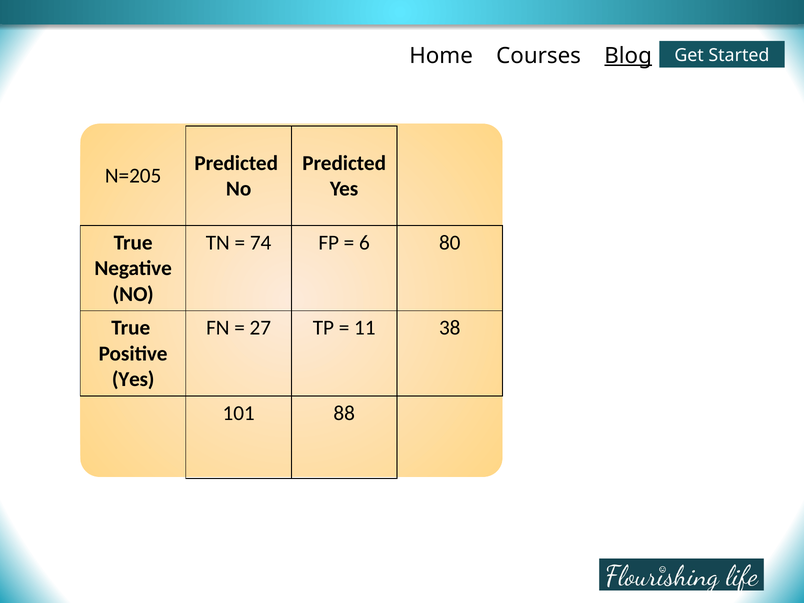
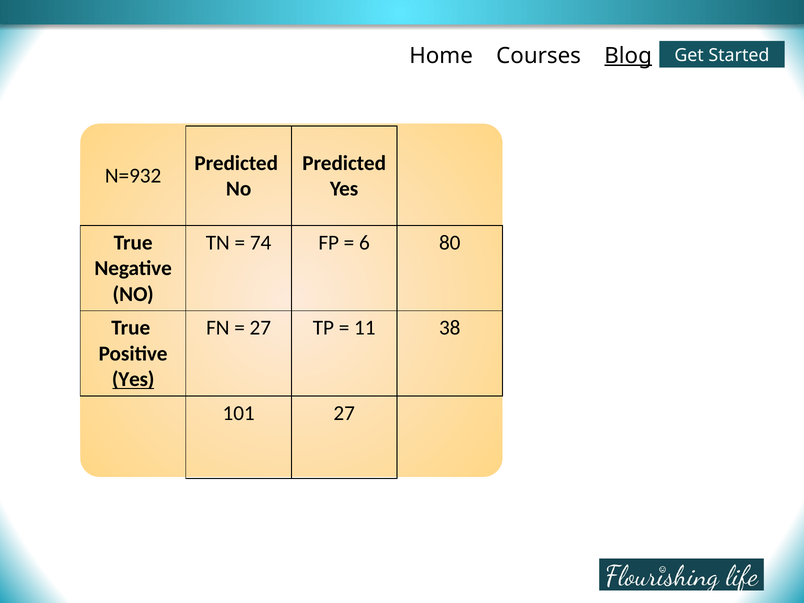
N=205: N=205 -> N=932
Yes at (133, 379) underline: none -> present
101 88: 88 -> 27
